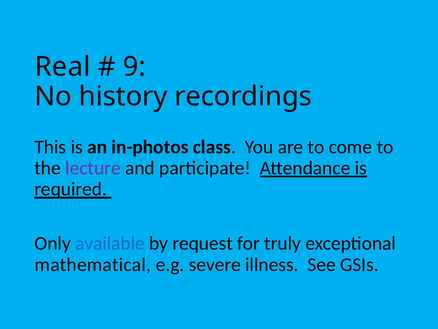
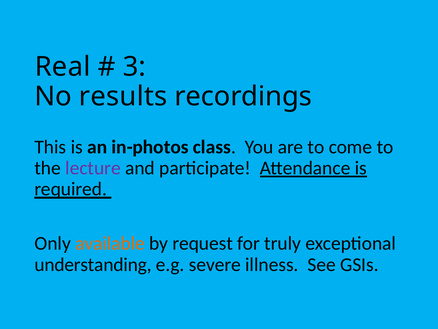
9: 9 -> 3
history: history -> results
available colour: blue -> orange
mathematical: mathematical -> understanding
